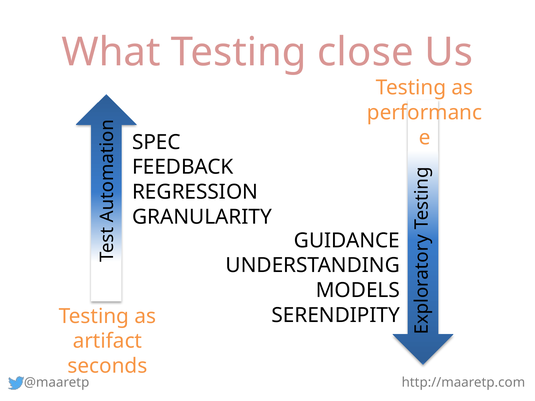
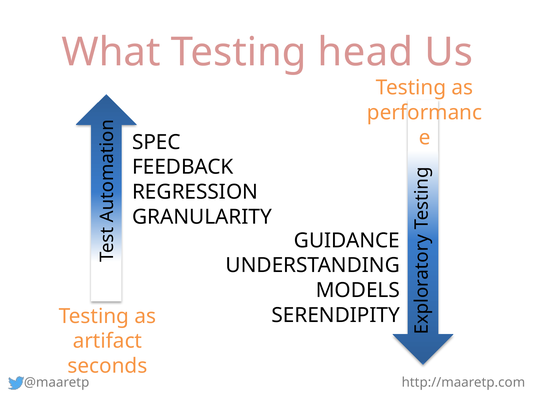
close: close -> head
